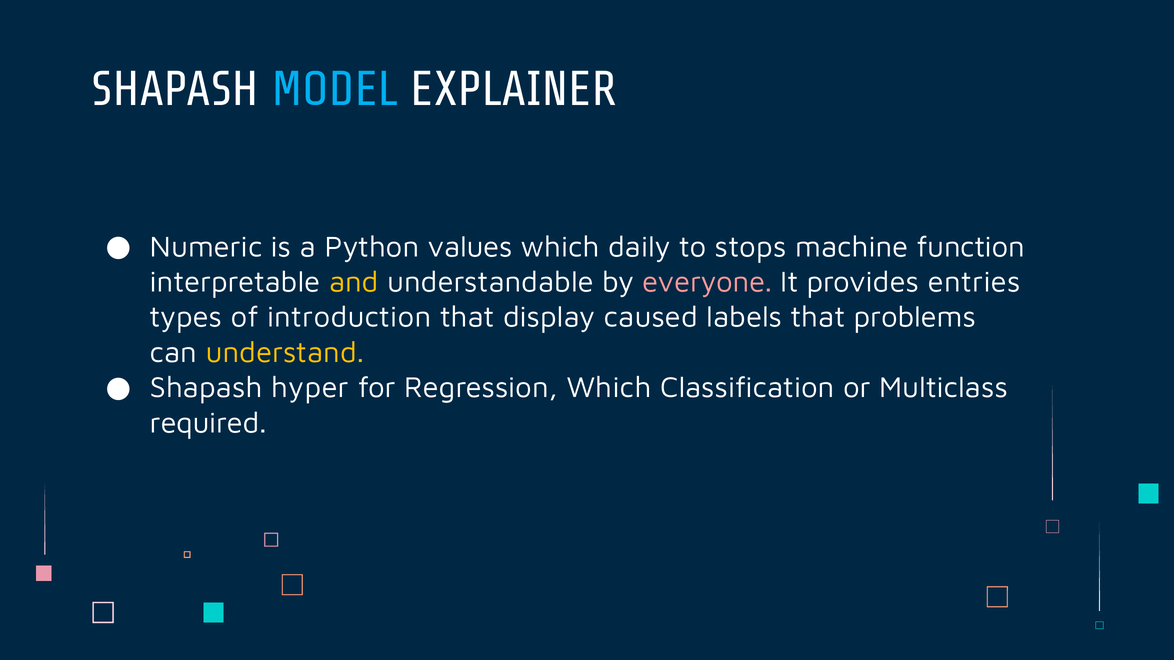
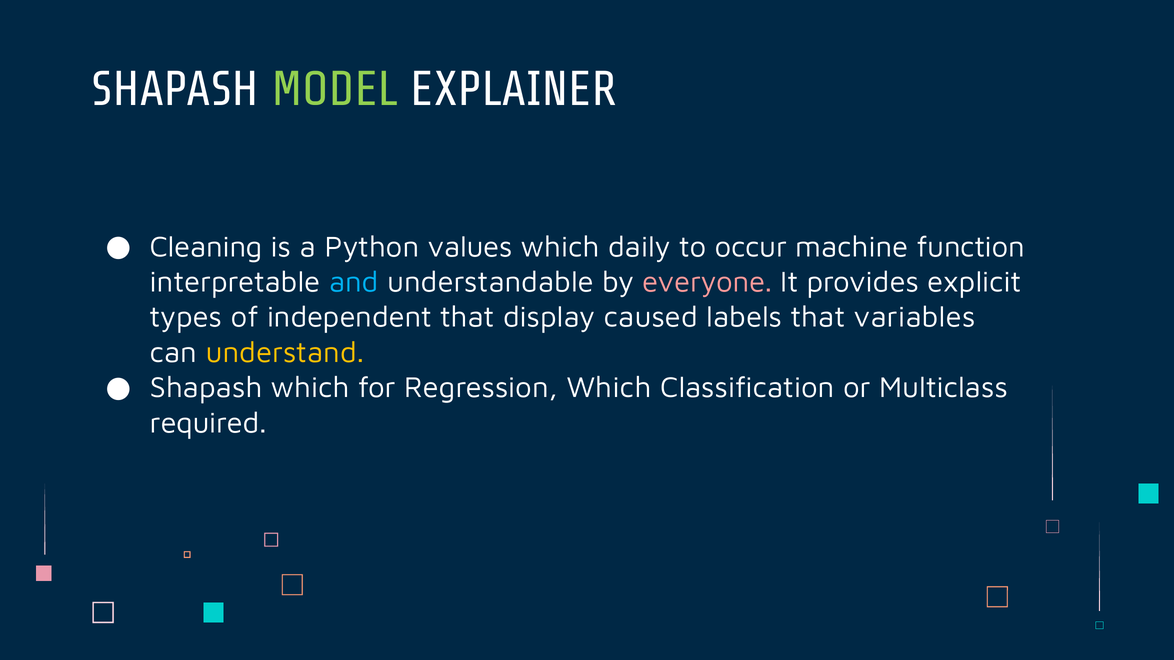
MODEL colour: light blue -> light green
Numeric: Numeric -> Cleaning
stops: stops -> occur
and colour: yellow -> light blue
entries: entries -> explicit
introduction: introduction -> independent
problems: problems -> variables
Shapash hyper: hyper -> which
